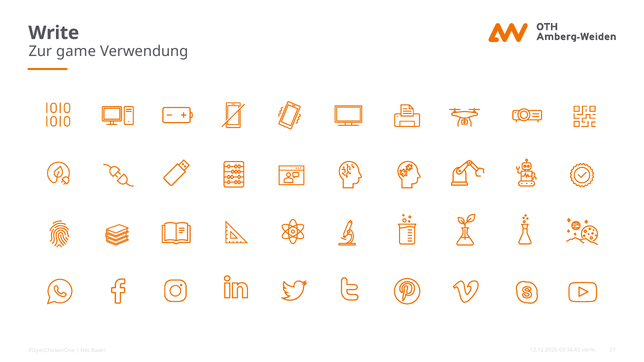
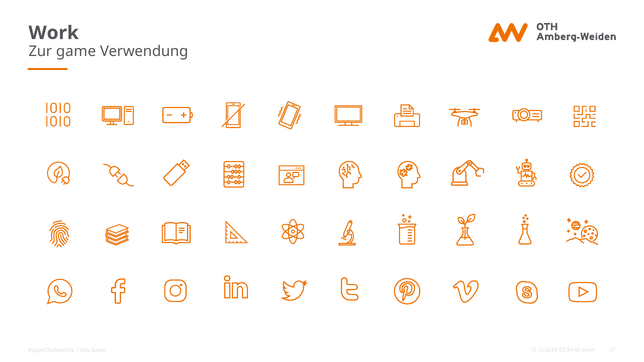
Write: Write -> Work
